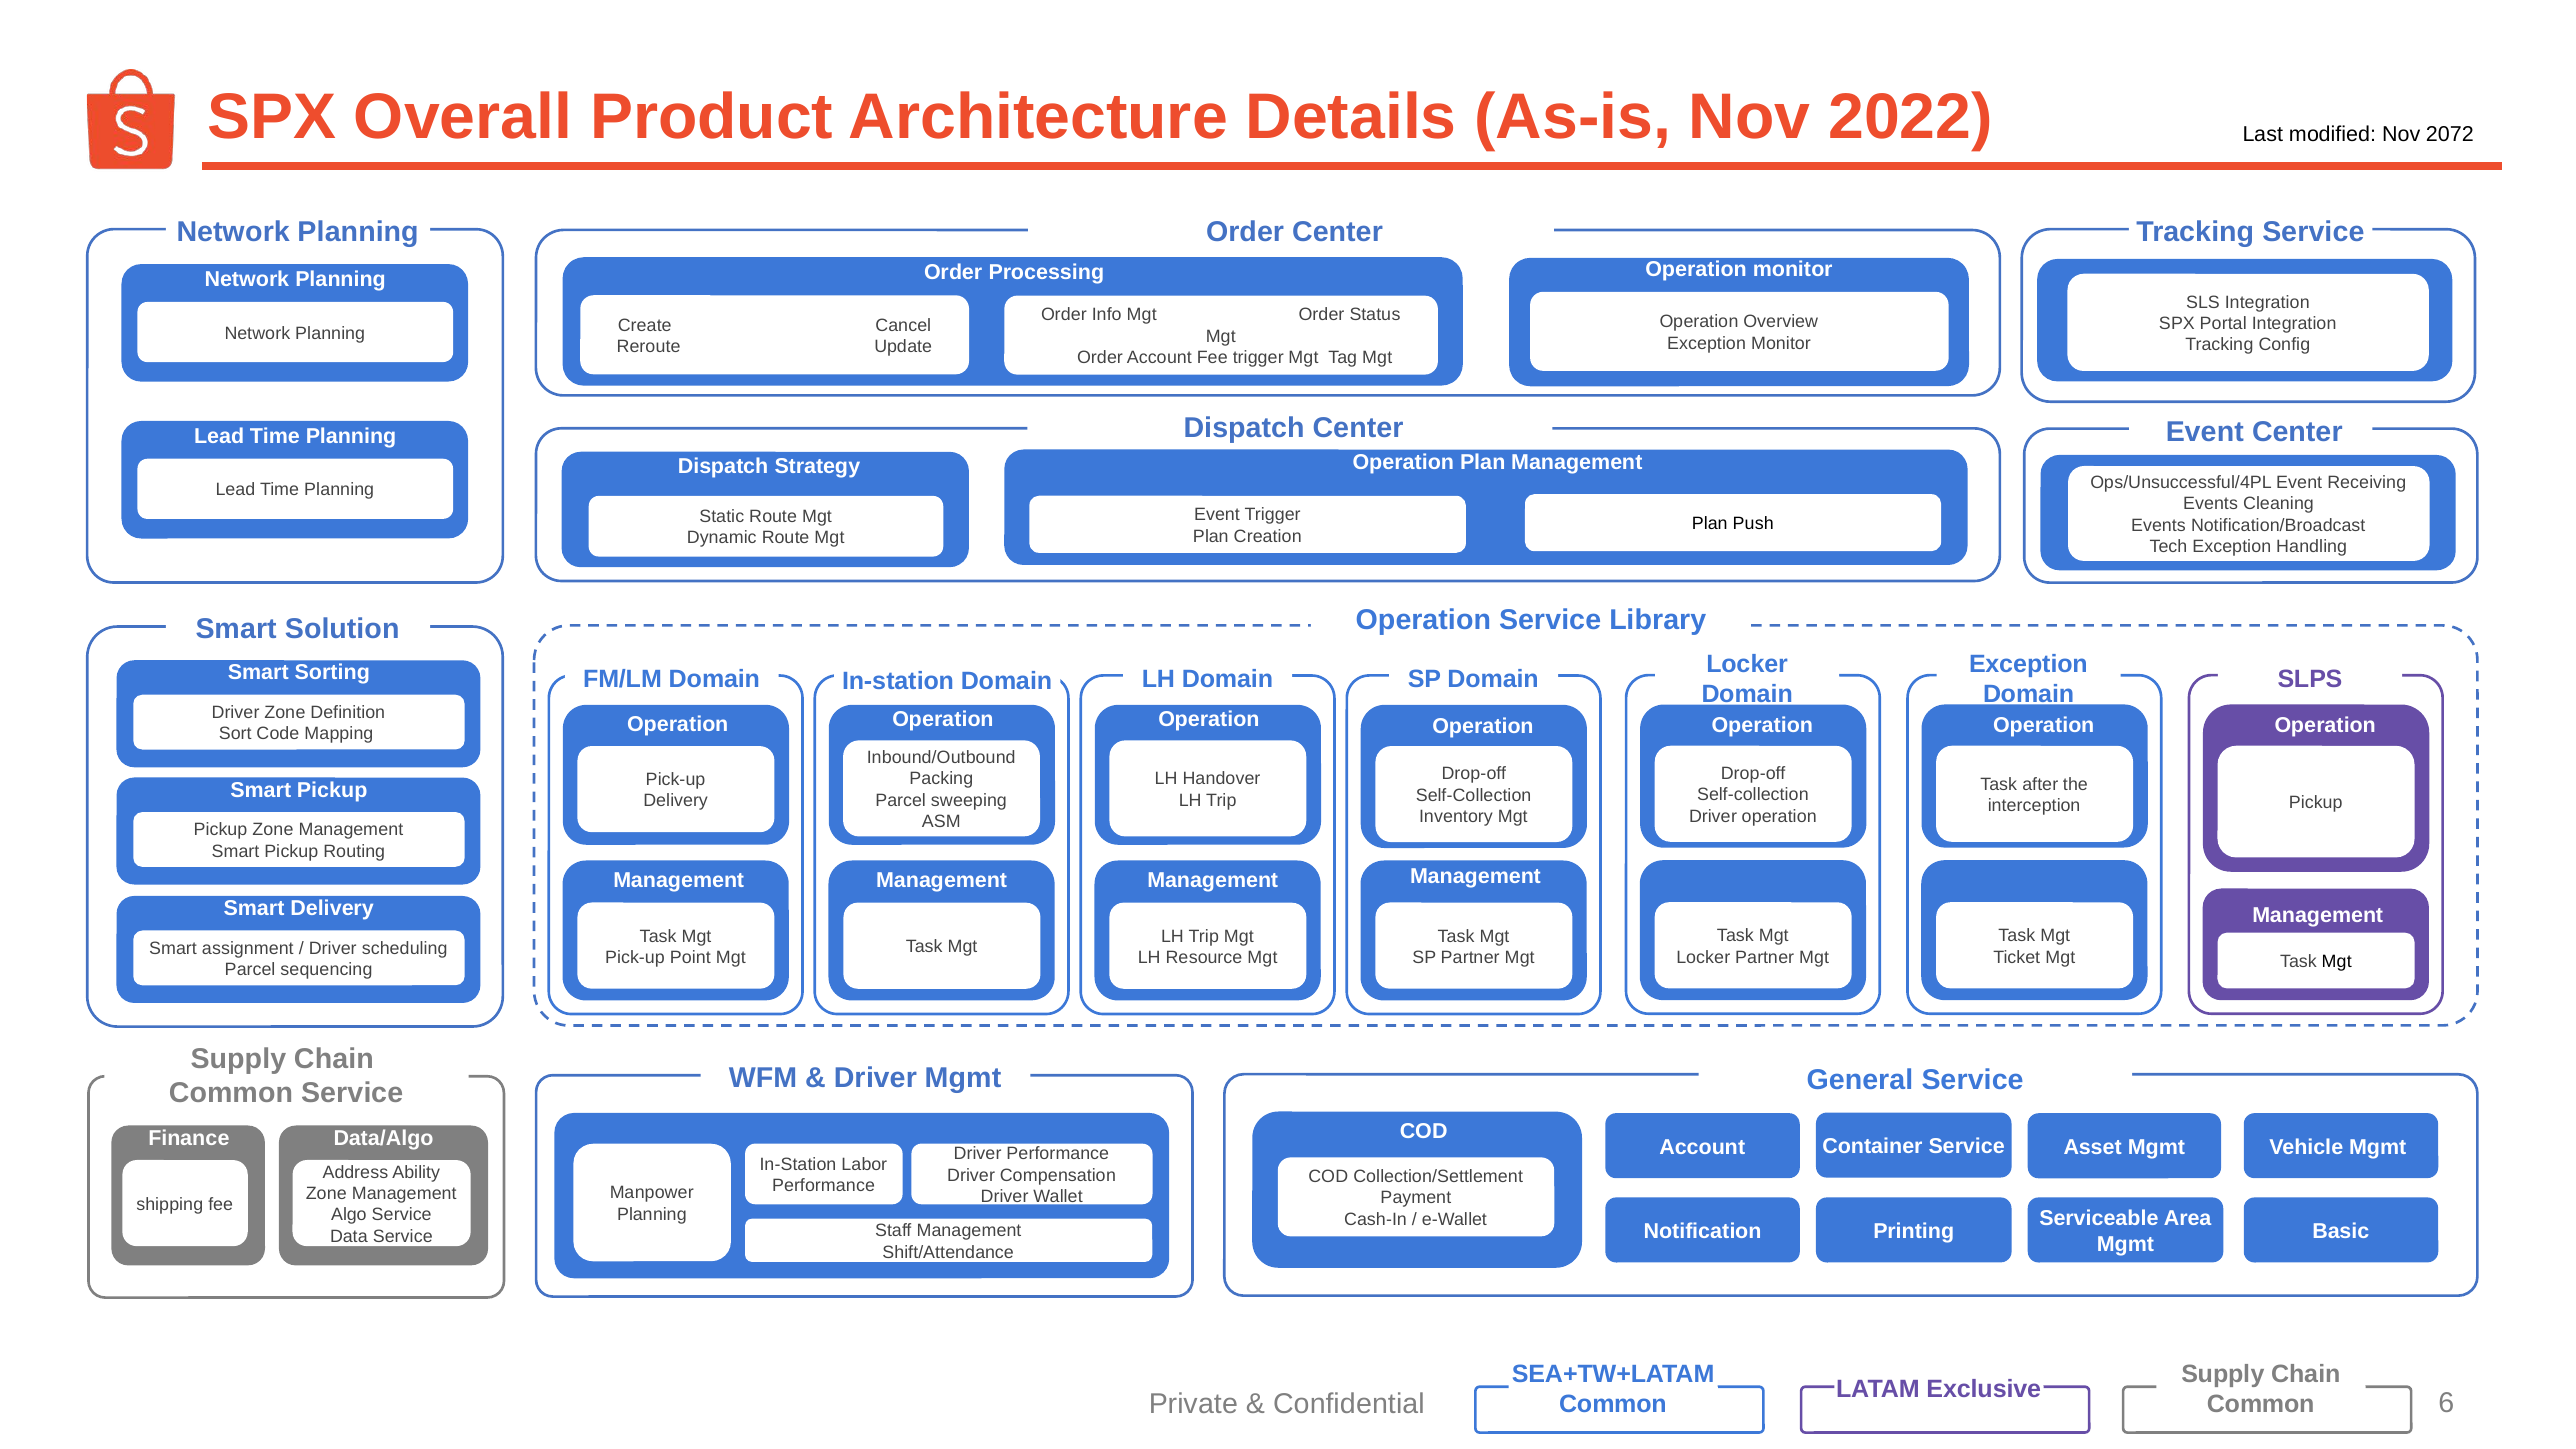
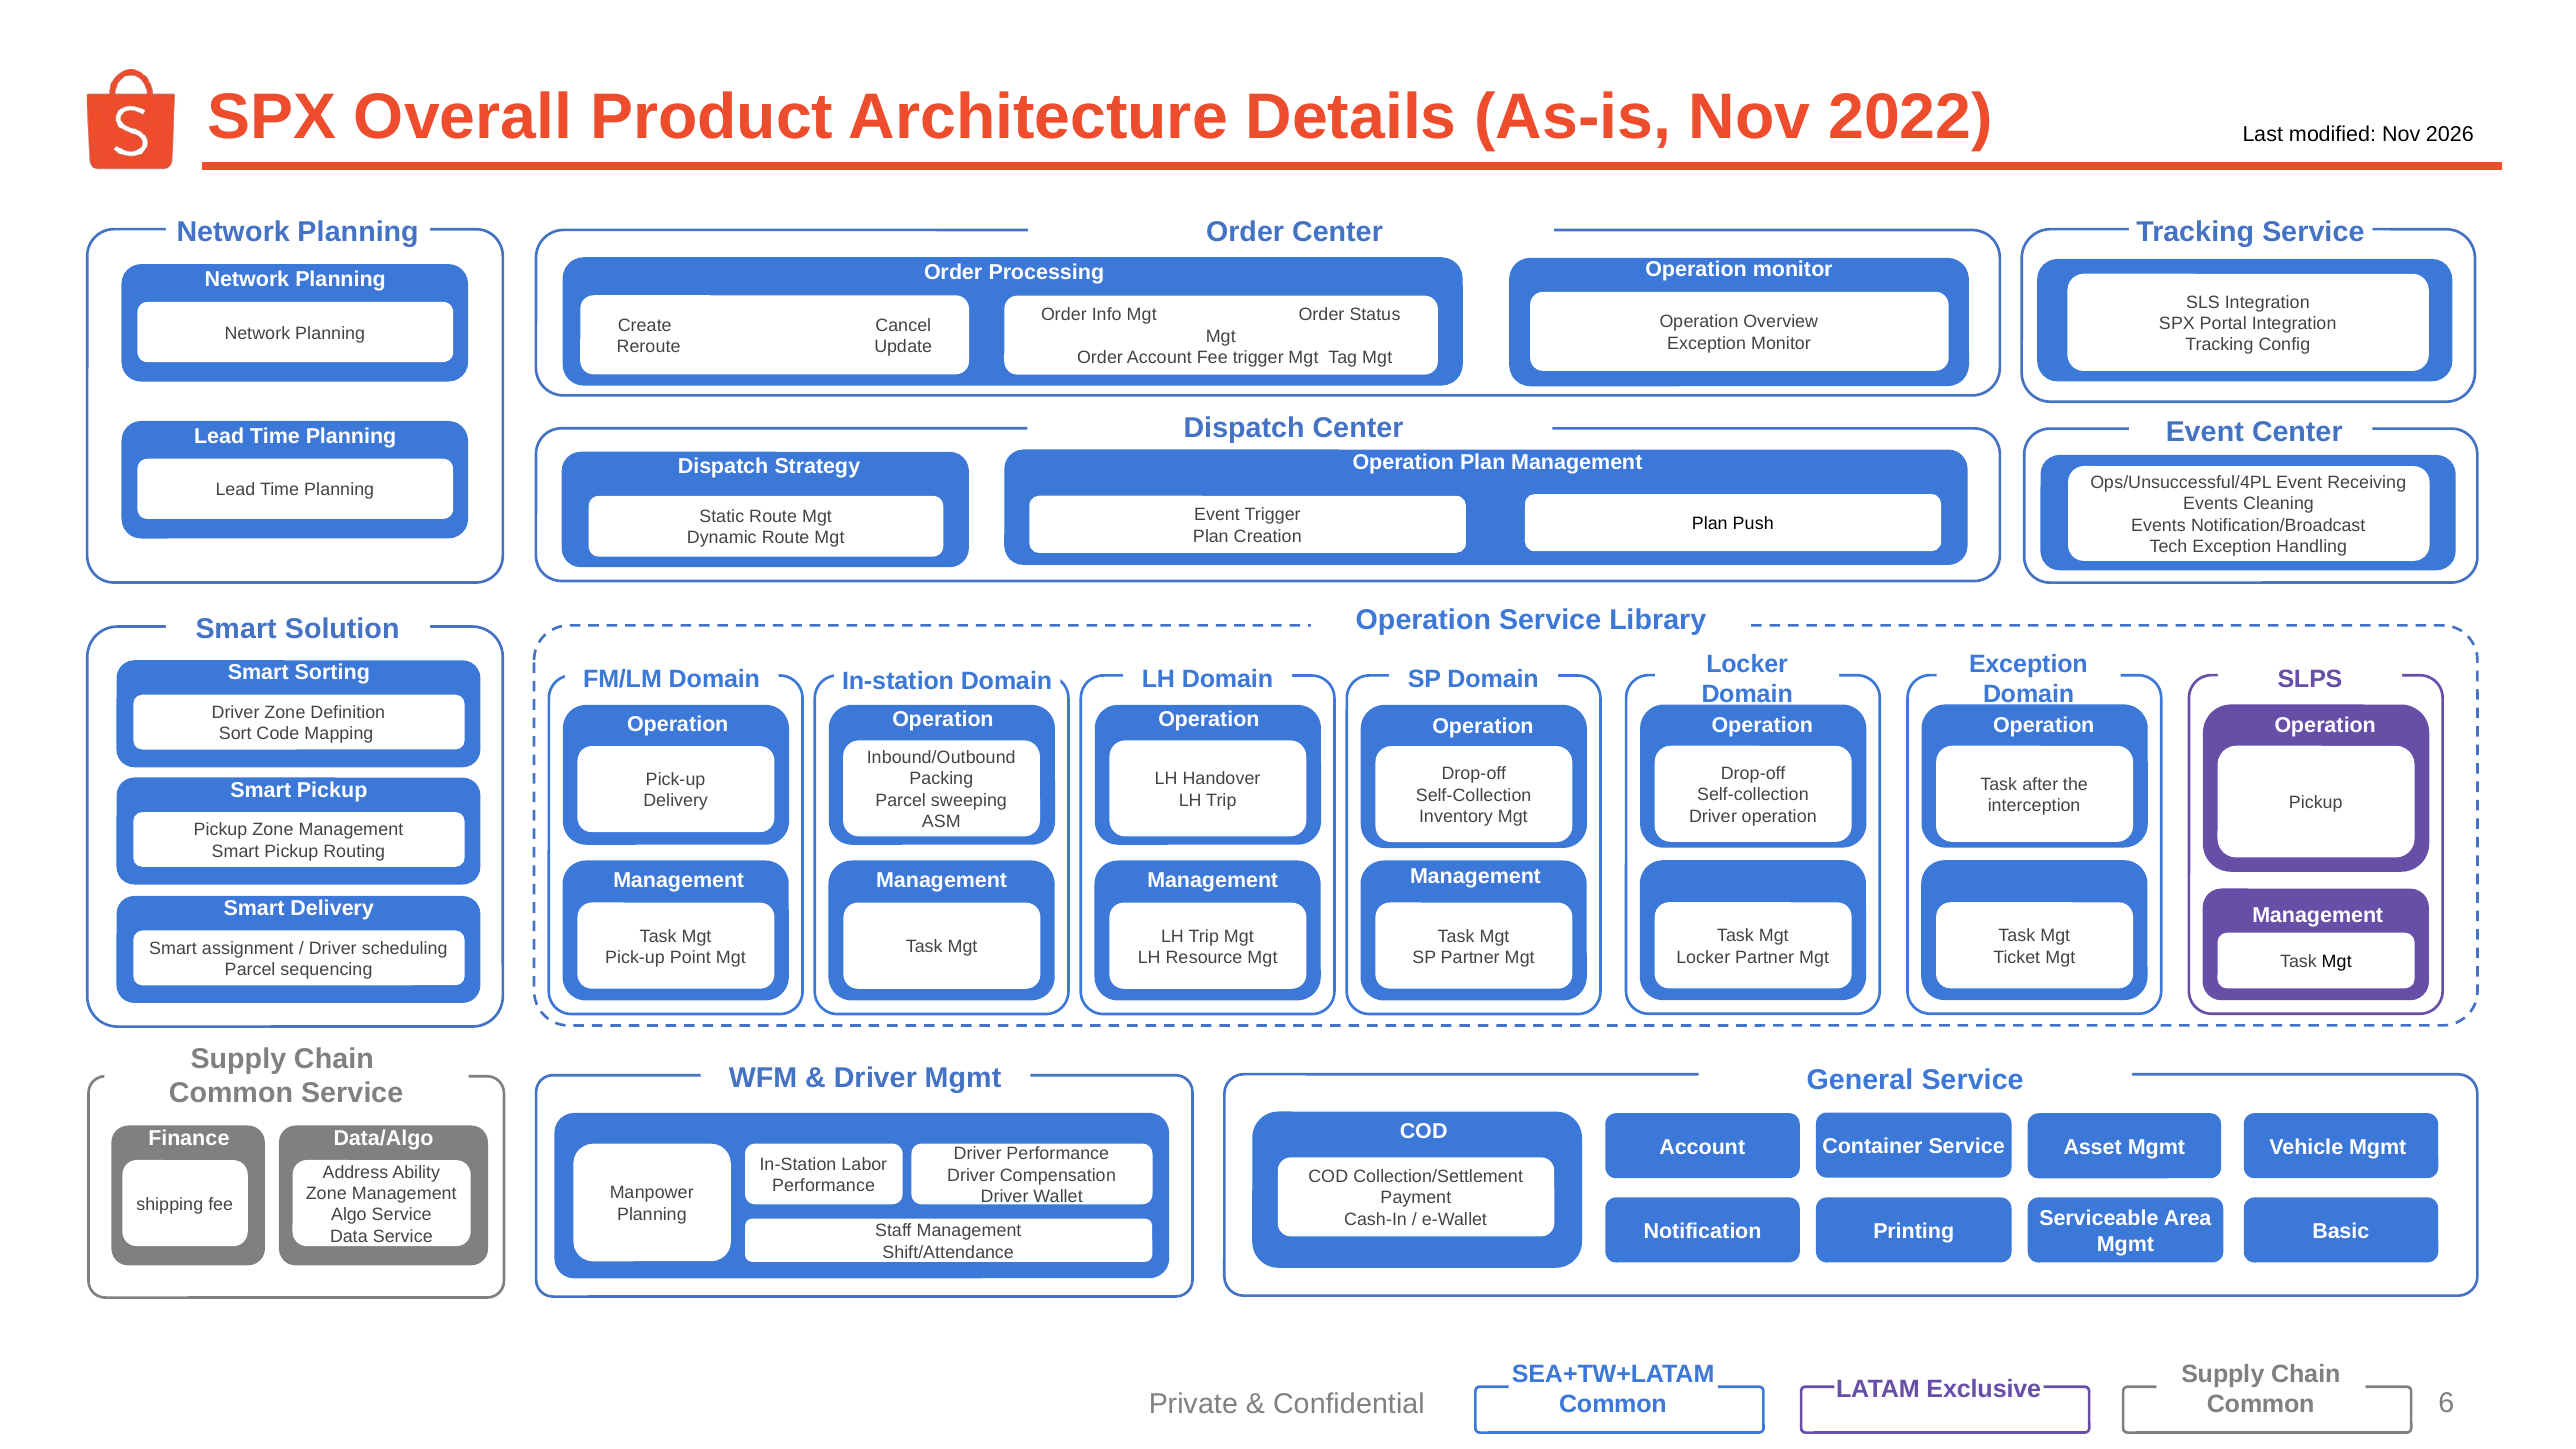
2072: 2072 -> 2026
